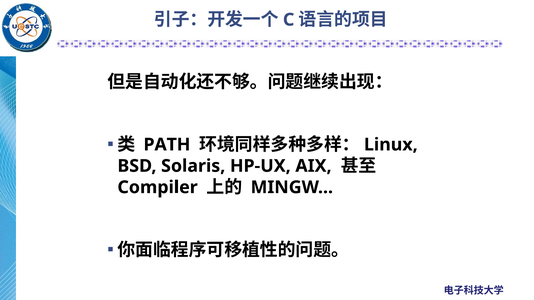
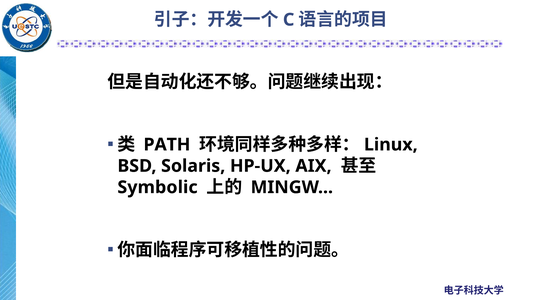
Compiler: Compiler -> Symbolic
